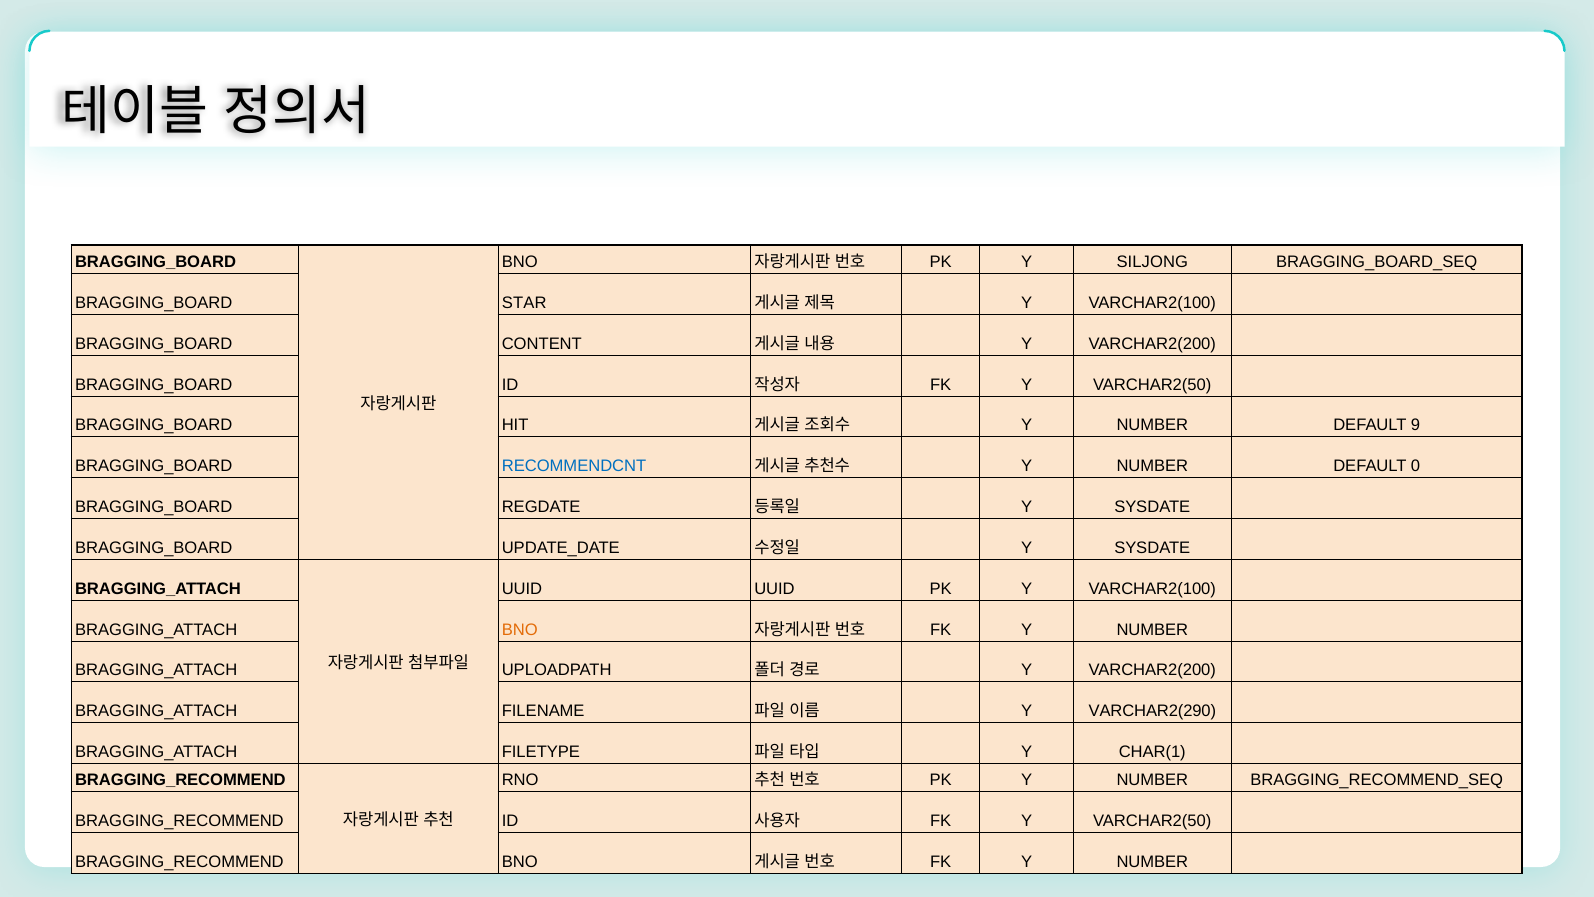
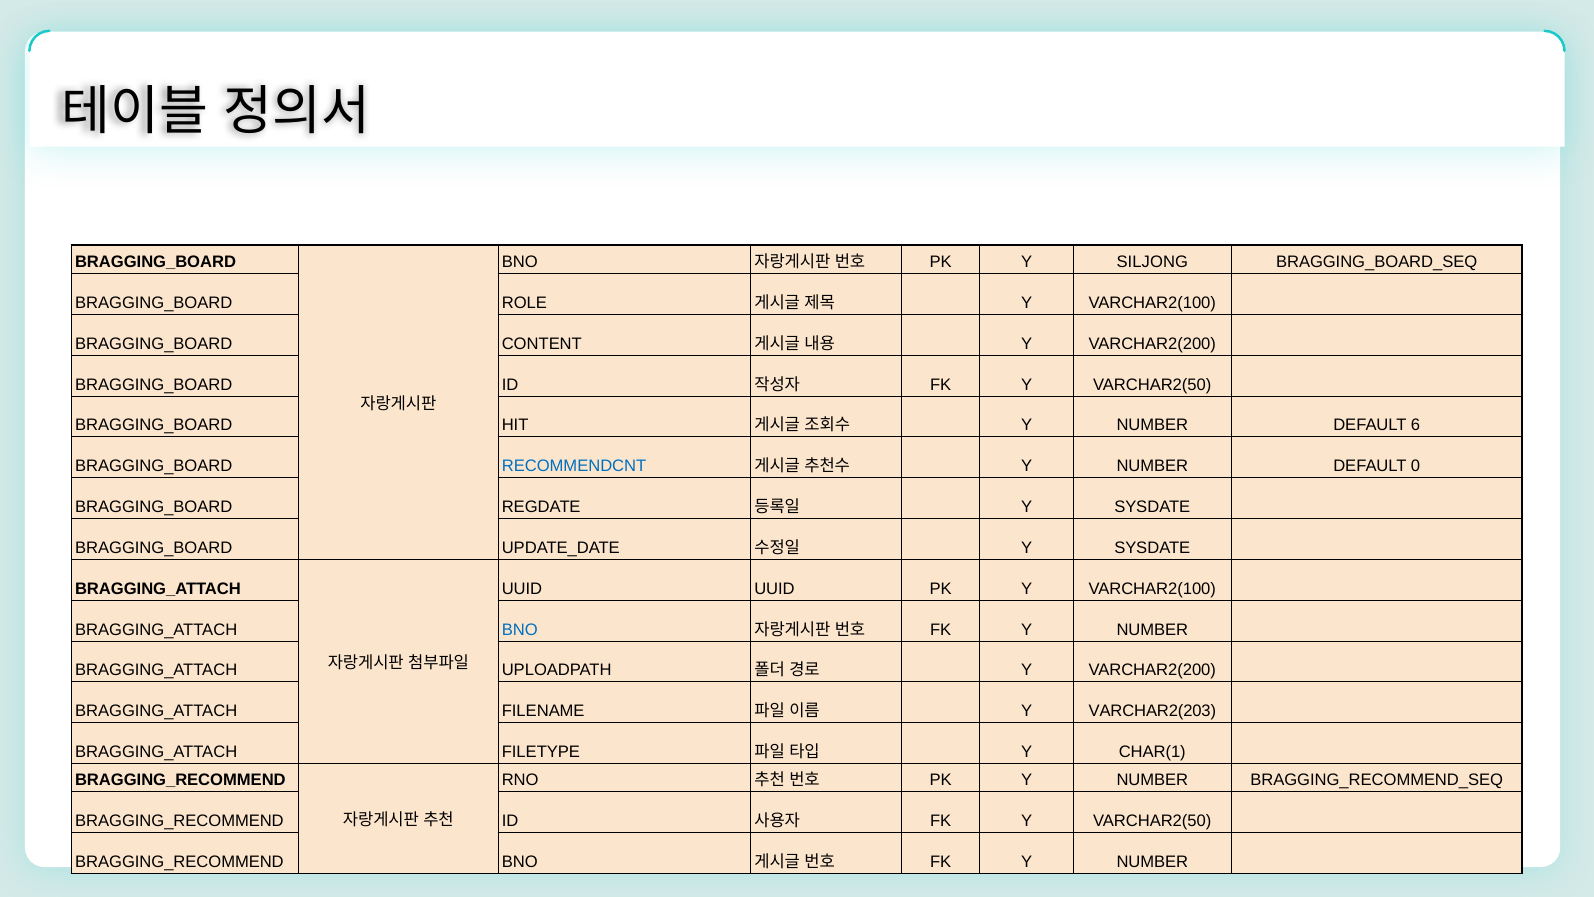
STAR: STAR -> ROLE
9: 9 -> 6
BNO at (520, 629) colour: orange -> blue
VARCHAR2(290: VARCHAR2(290 -> VARCHAR2(203
